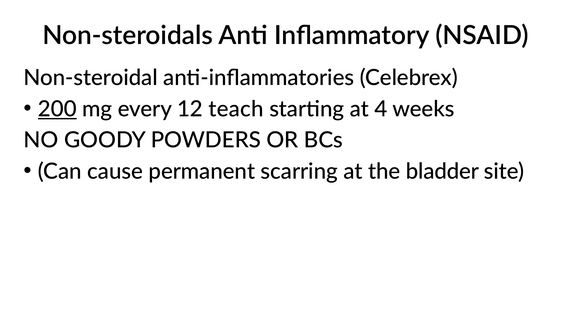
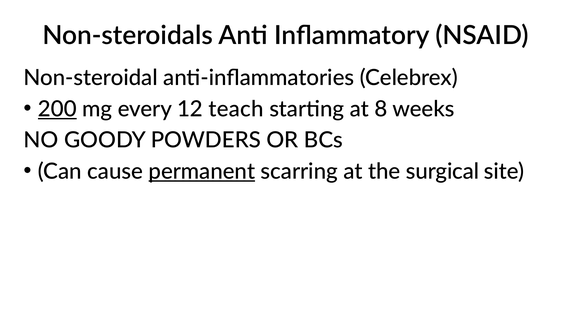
4: 4 -> 8
permanent underline: none -> present
bladder: bladder -> surgical
